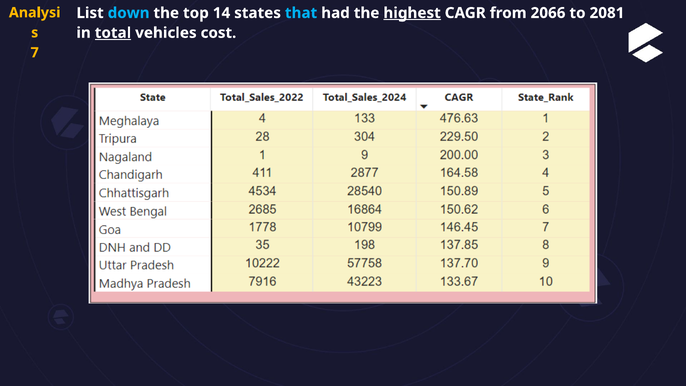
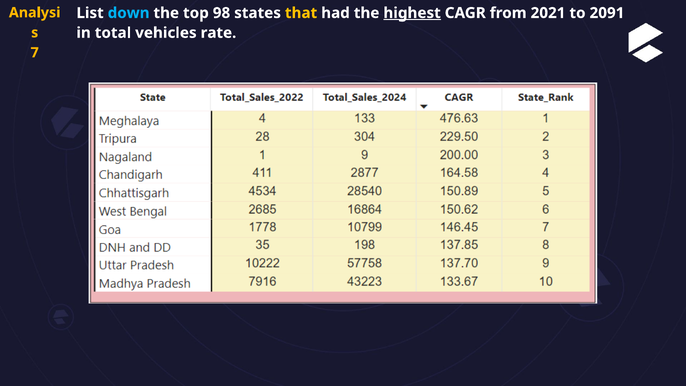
14: 14 -> 98
that colour: light blue -> yellow
2066: 2066 -> 2021
2081: 2081 -> 2091
total underline: present -> none
cost: cost -> rate
